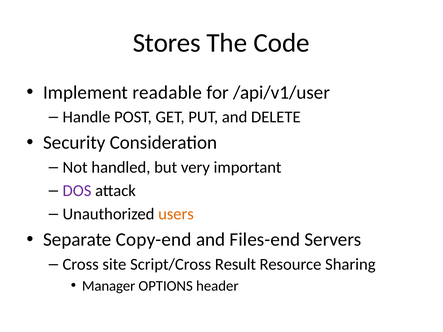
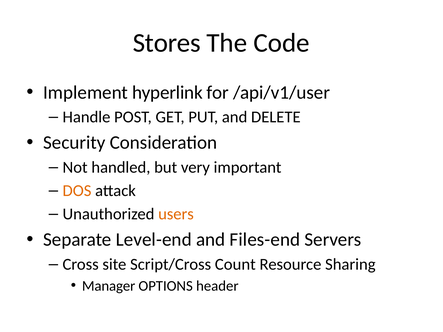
readable: readable -> hyperlink
DOS colour: purple -> orange
Copy-end: Copy-end -> Level-end
Result: Result -> Count
